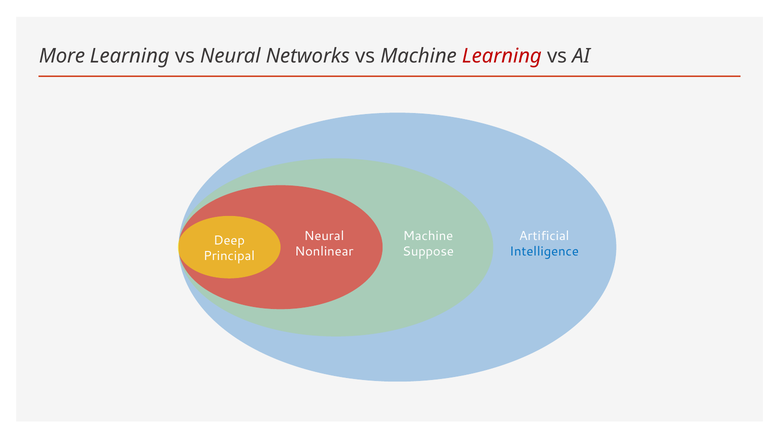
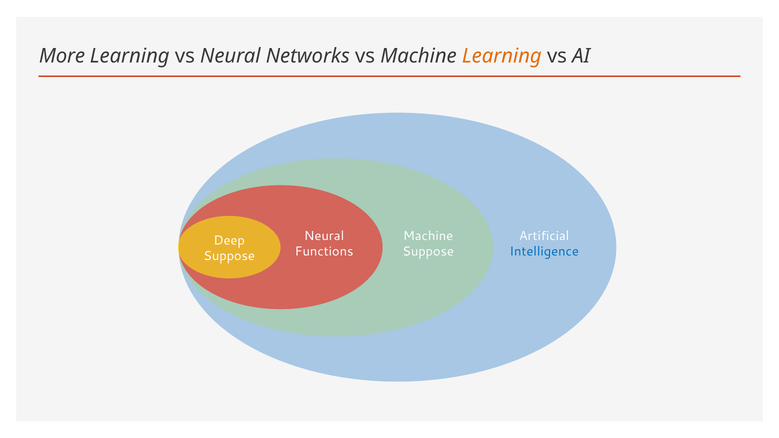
Learning at (502, 56) colour: red -> orange
Nonlinear: Nonlinear -> Functions
Principal at (229, 256): Principal -> Suppose
